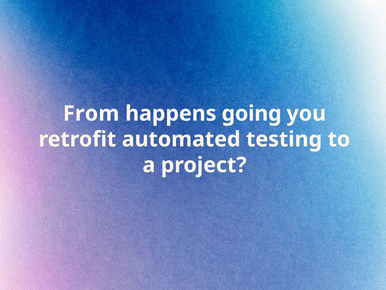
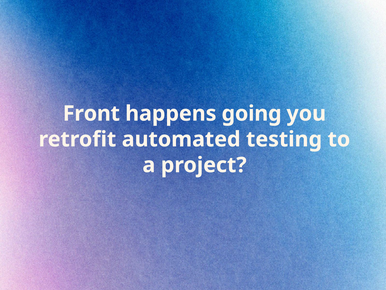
From: From -> Front
